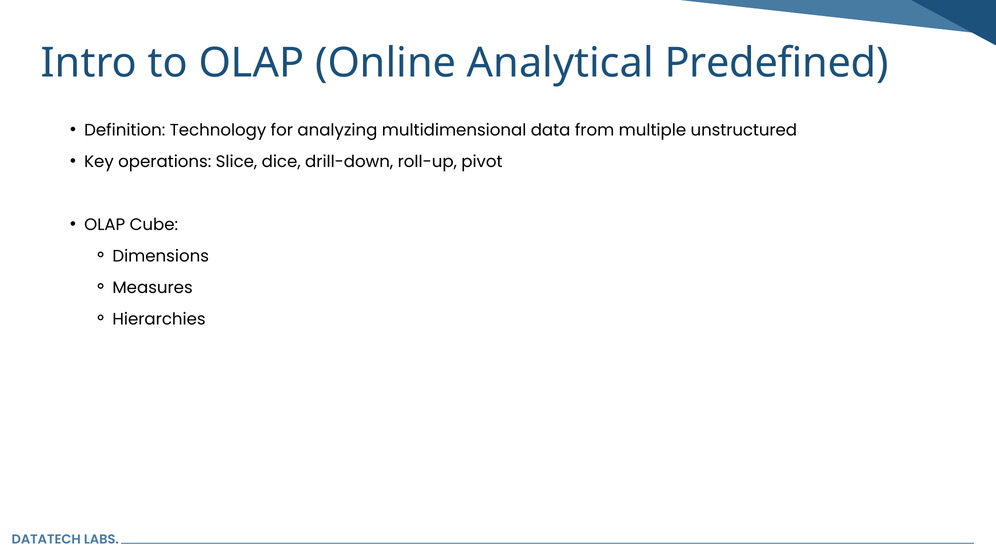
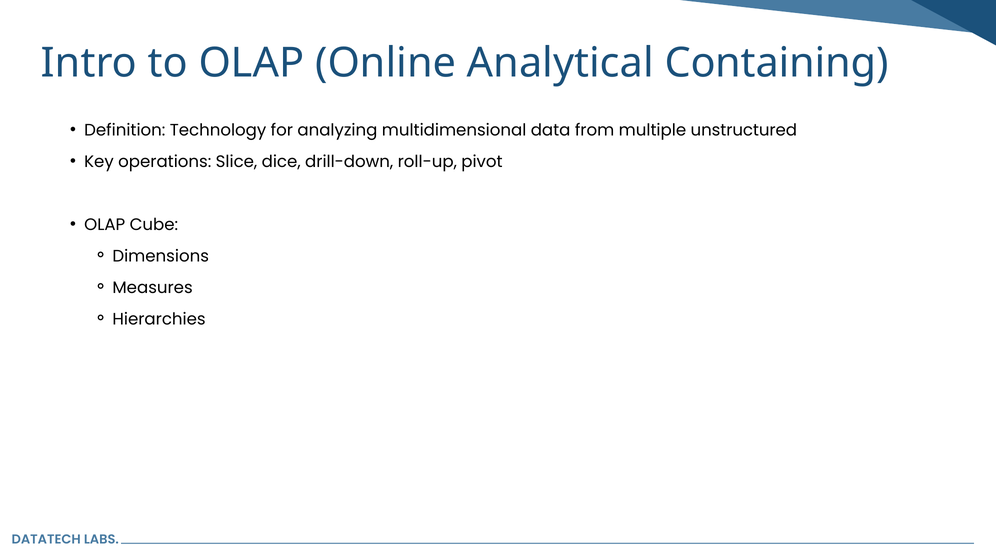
Predefined: Predefined -> Containing
